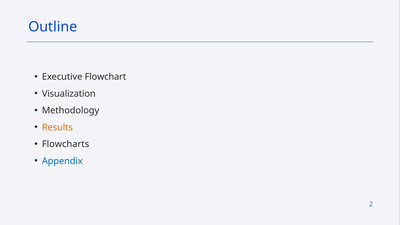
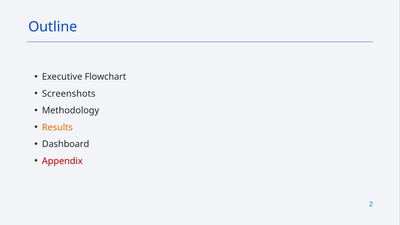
Visualization: Visualization -> Screenshots
Flowcharts: Flowcharts -> Dashboard
Appendix colour: blue -> red
